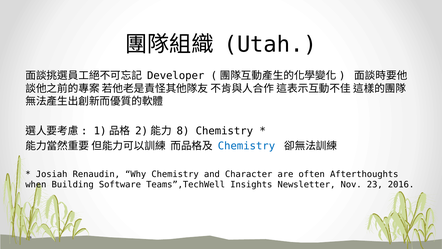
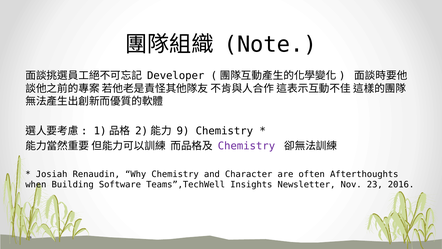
Utah: Utah -> Note
8: 8 -> 9
Chemistry at (246, 146) colour: blue -> purple
